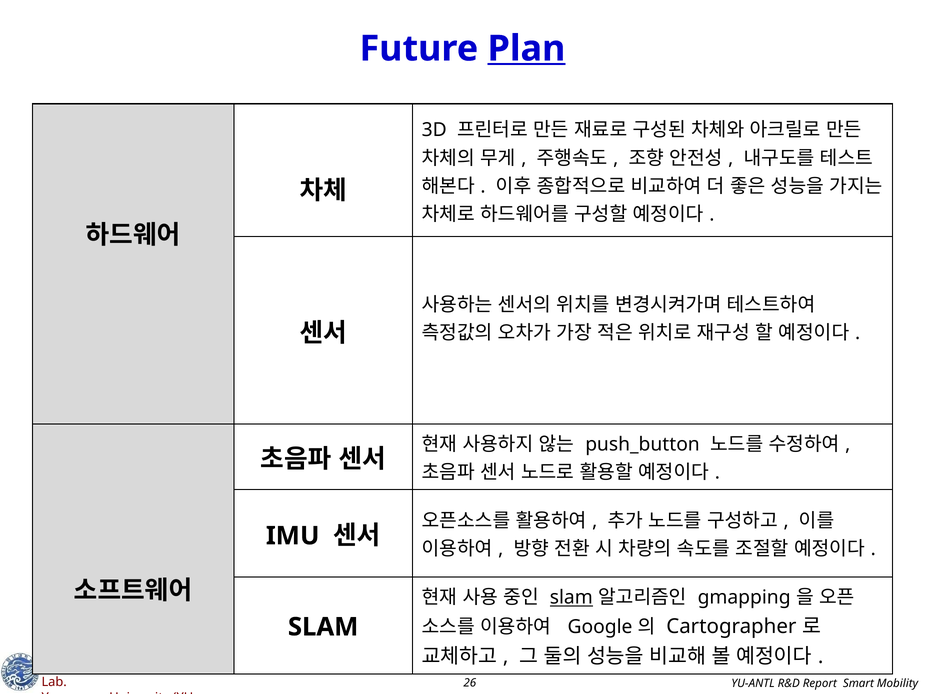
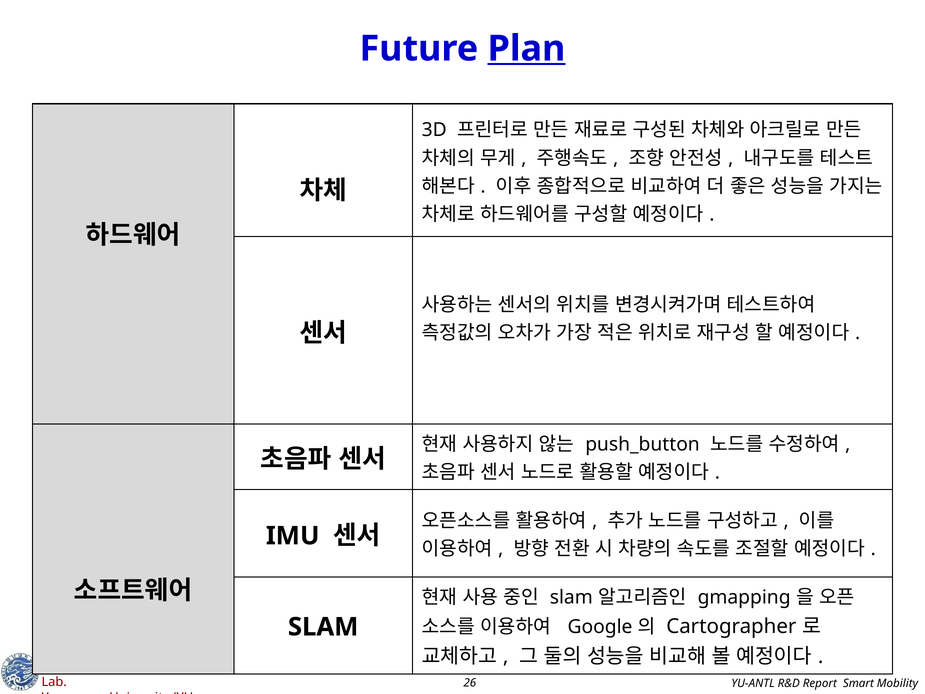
slam at (571, 597) underline: present -> none
